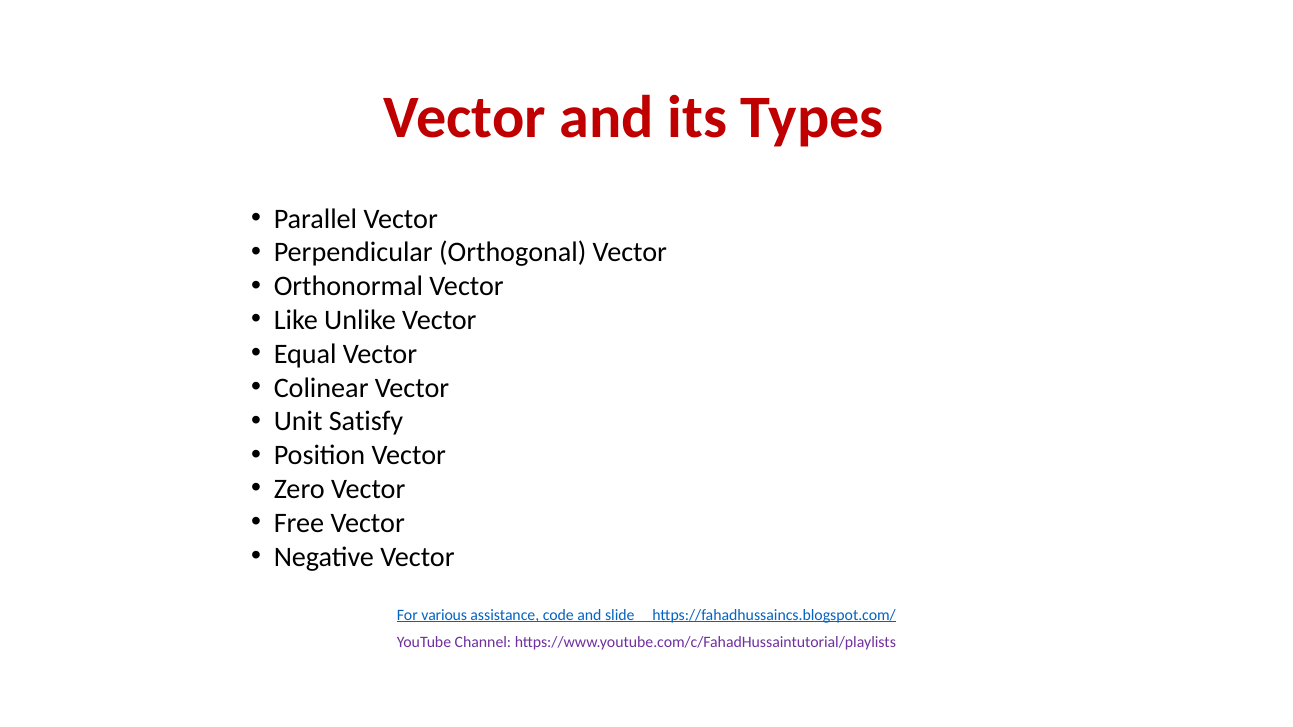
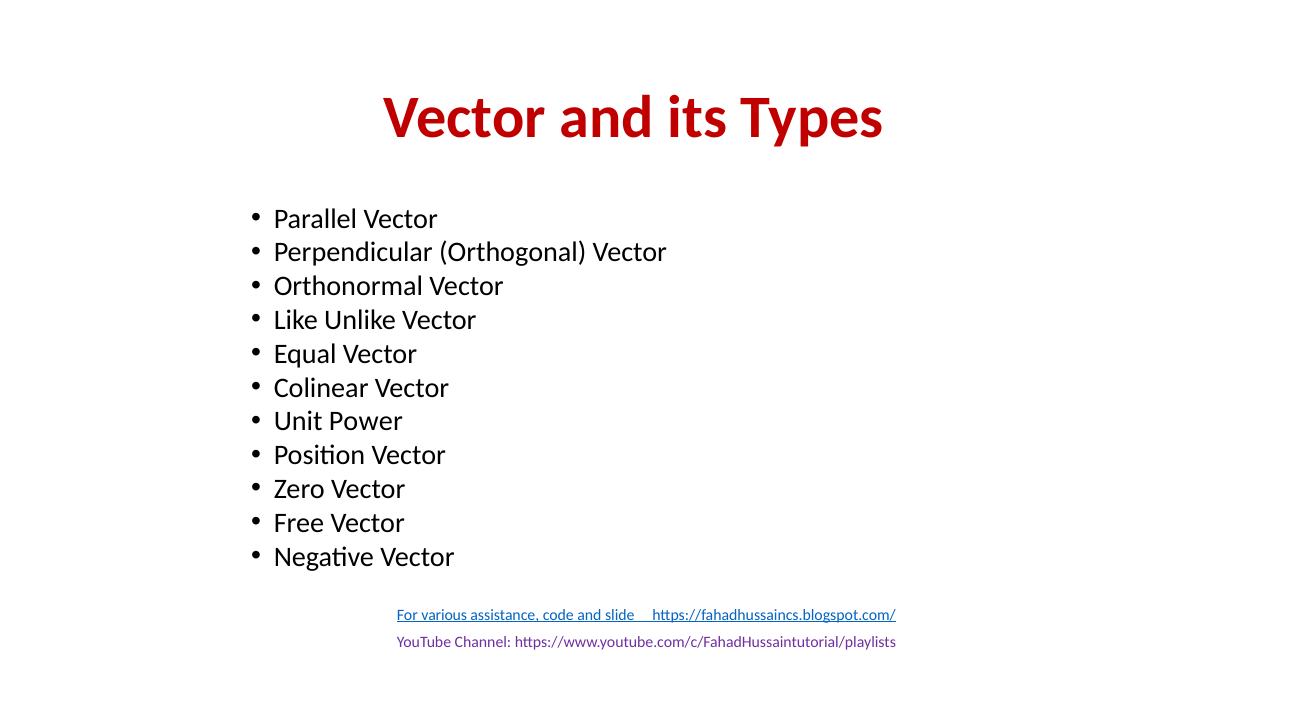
Satisfy: Satisfy -> Power
